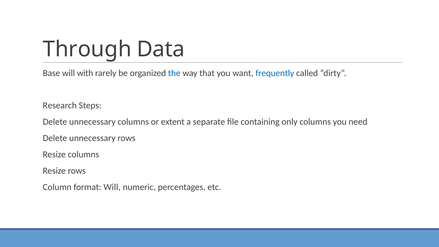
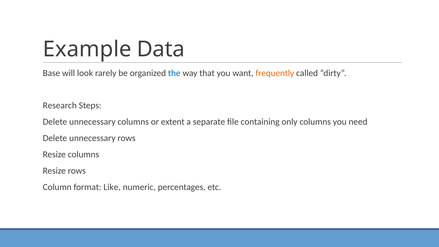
Through: Through -> Example
with: with -> look
frequently colour: blue -> orange
format Will: Will -> Like
